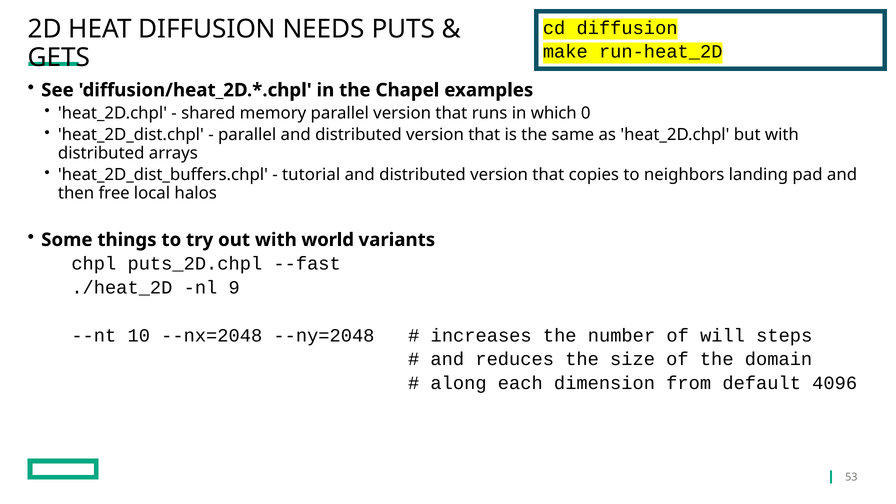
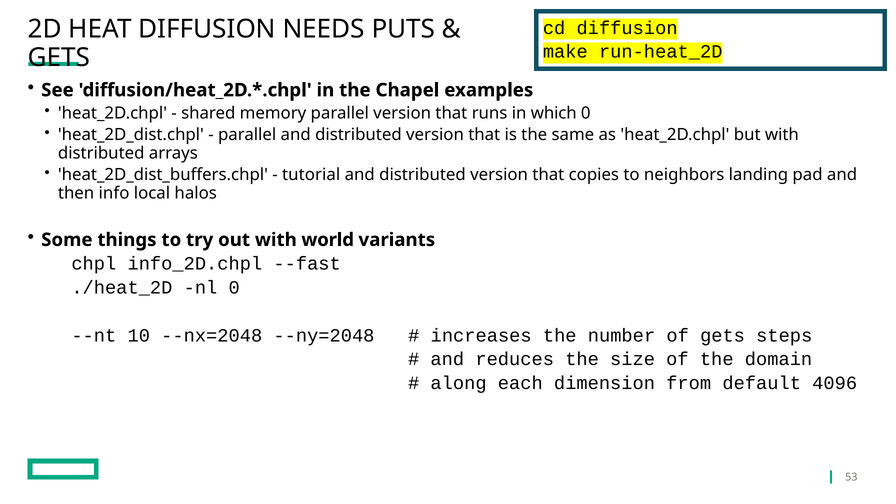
free: free -> info
puts_2D.chpl: puts_2D.chpl -> info_2D.chpl
nl 9: 9 -> 0
of will: will -> gets
